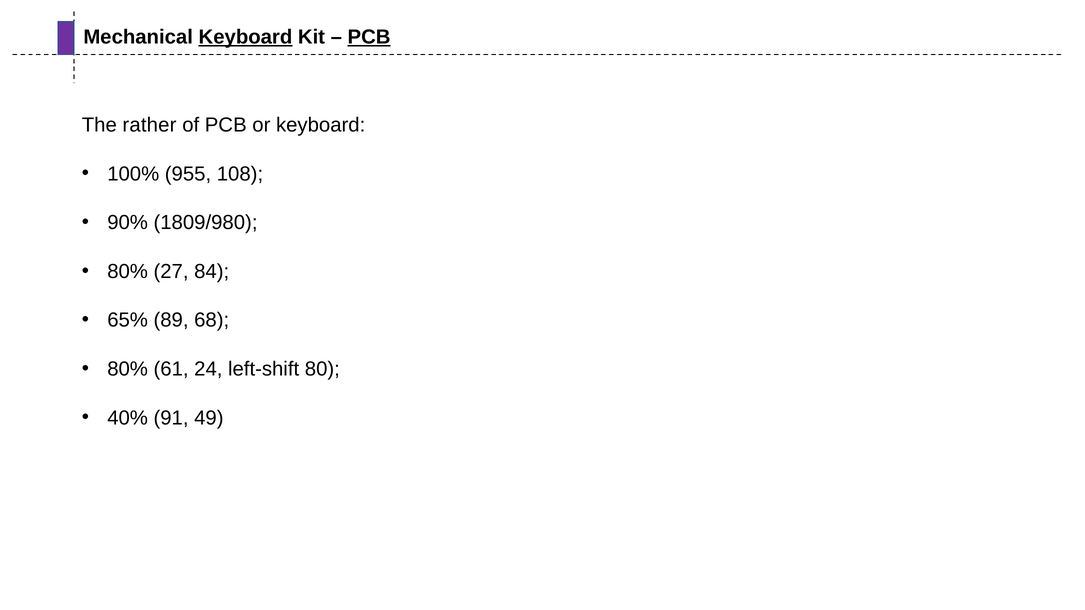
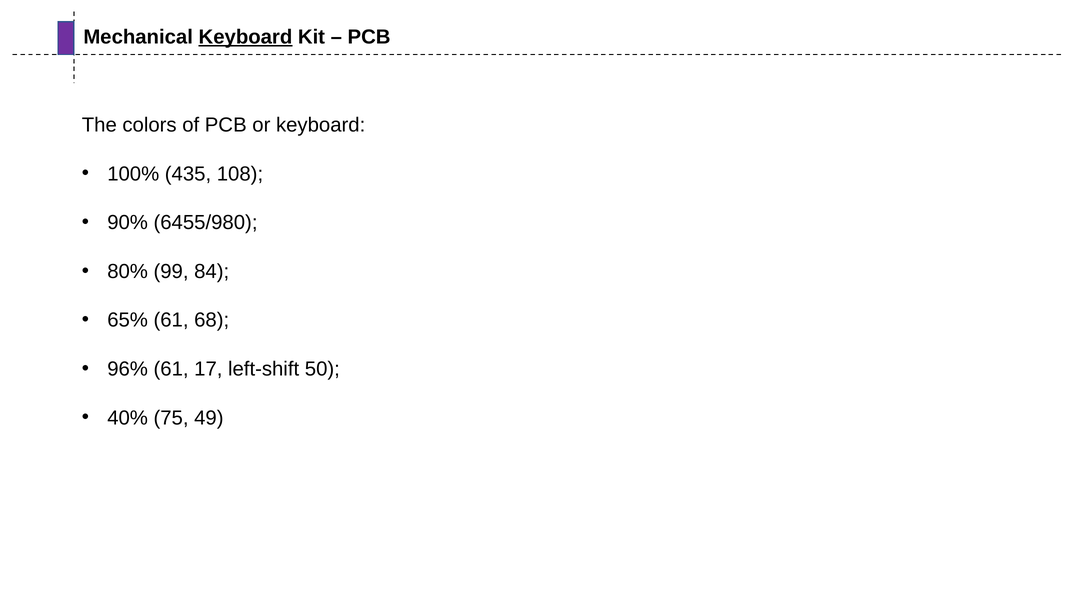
PCB at (369, 37) underline: present -> none
rather: rather -> colors
955: 955 -> 435
1809/980: 1809/980 -> 6455/980
27: 27 -> 99
65% 89: 89 -> 61
80% at (128, 369): 80% -> 96%
24: 24 -> 17
80: 80 -> 50
91: 91 -> 75
